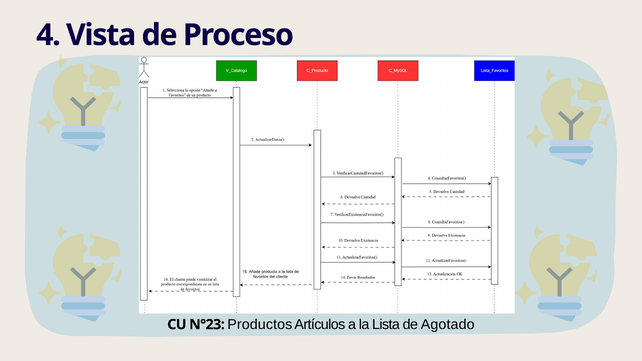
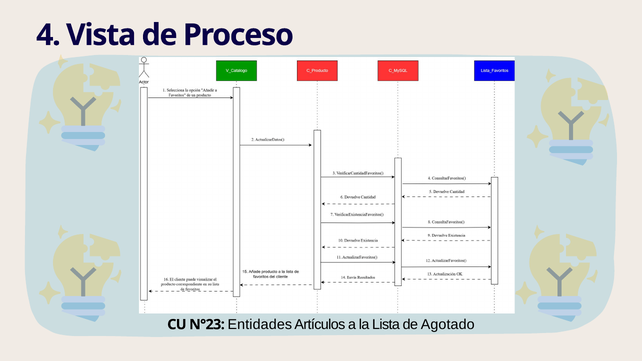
Productos: Productos -> Entidades
